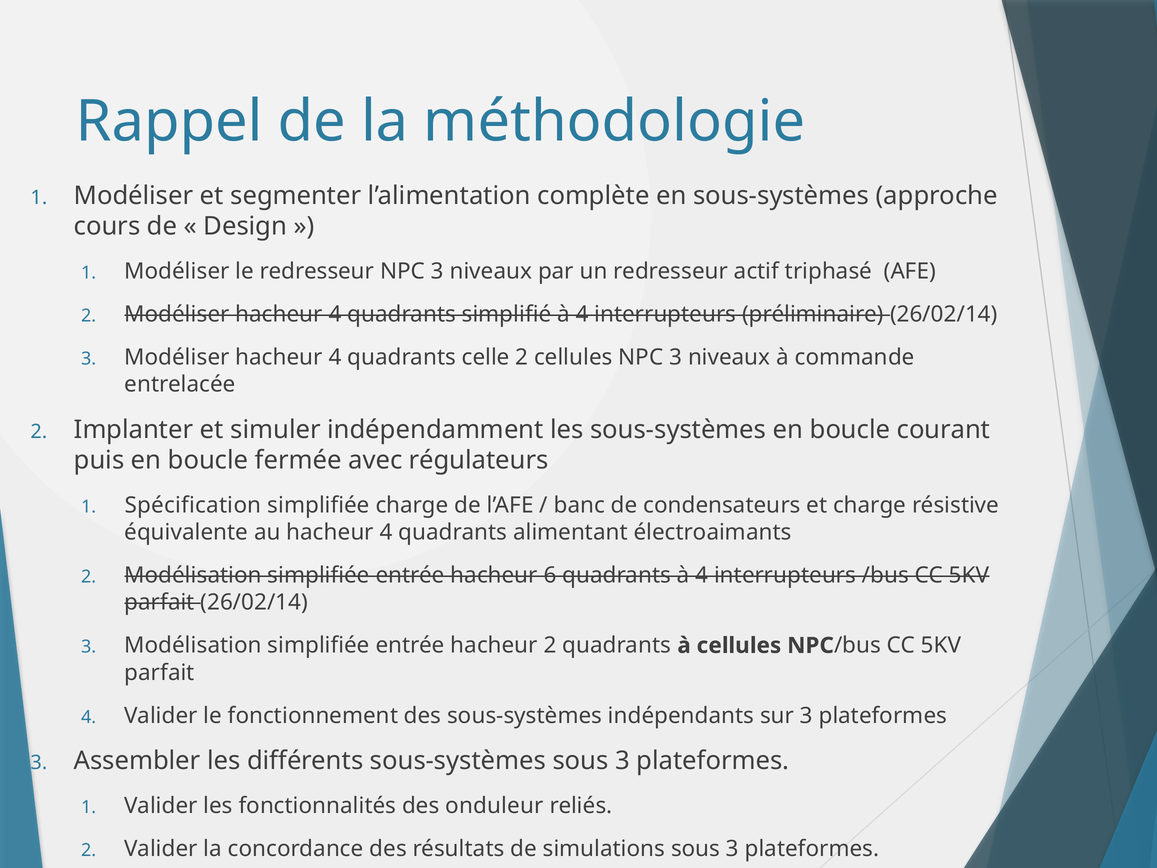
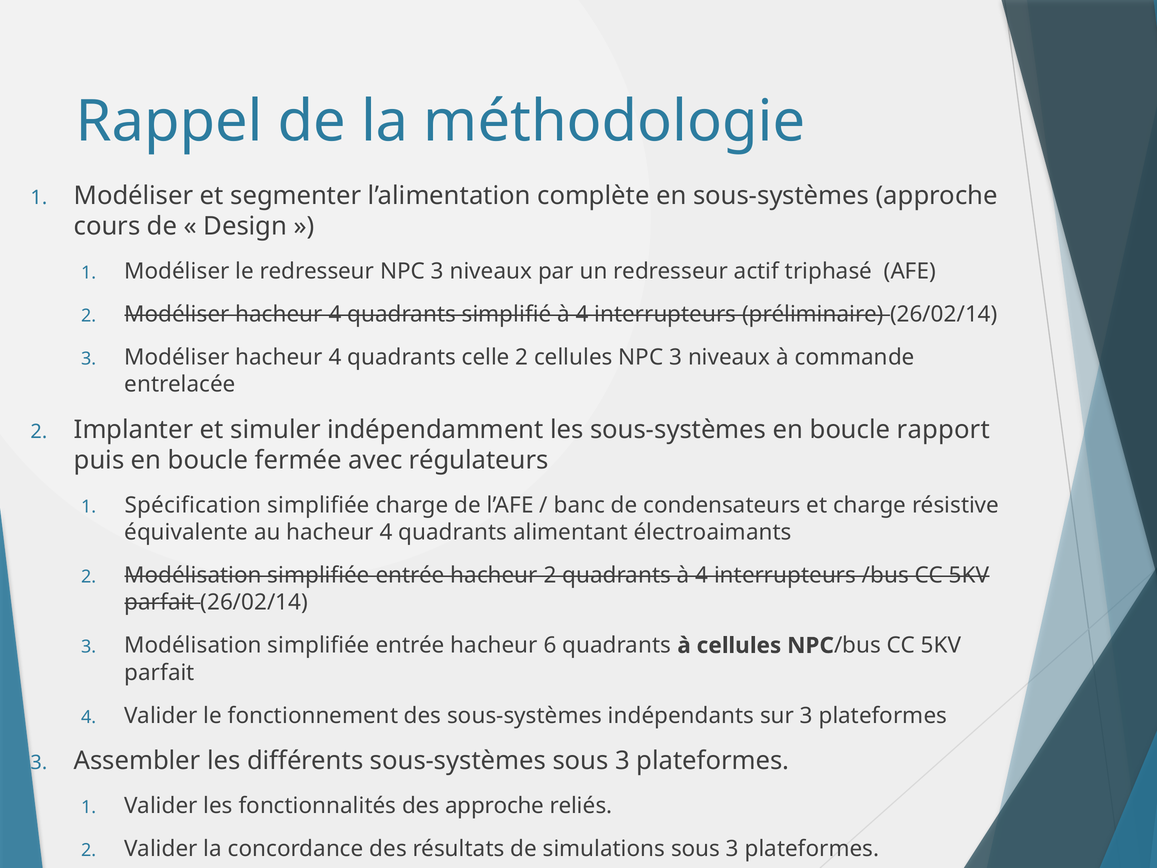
courant: courant -> rapport
hacheur 6: 6 -> 2
hacheur 2: 2 -> 6
des onduleur: onduleur -> approche
